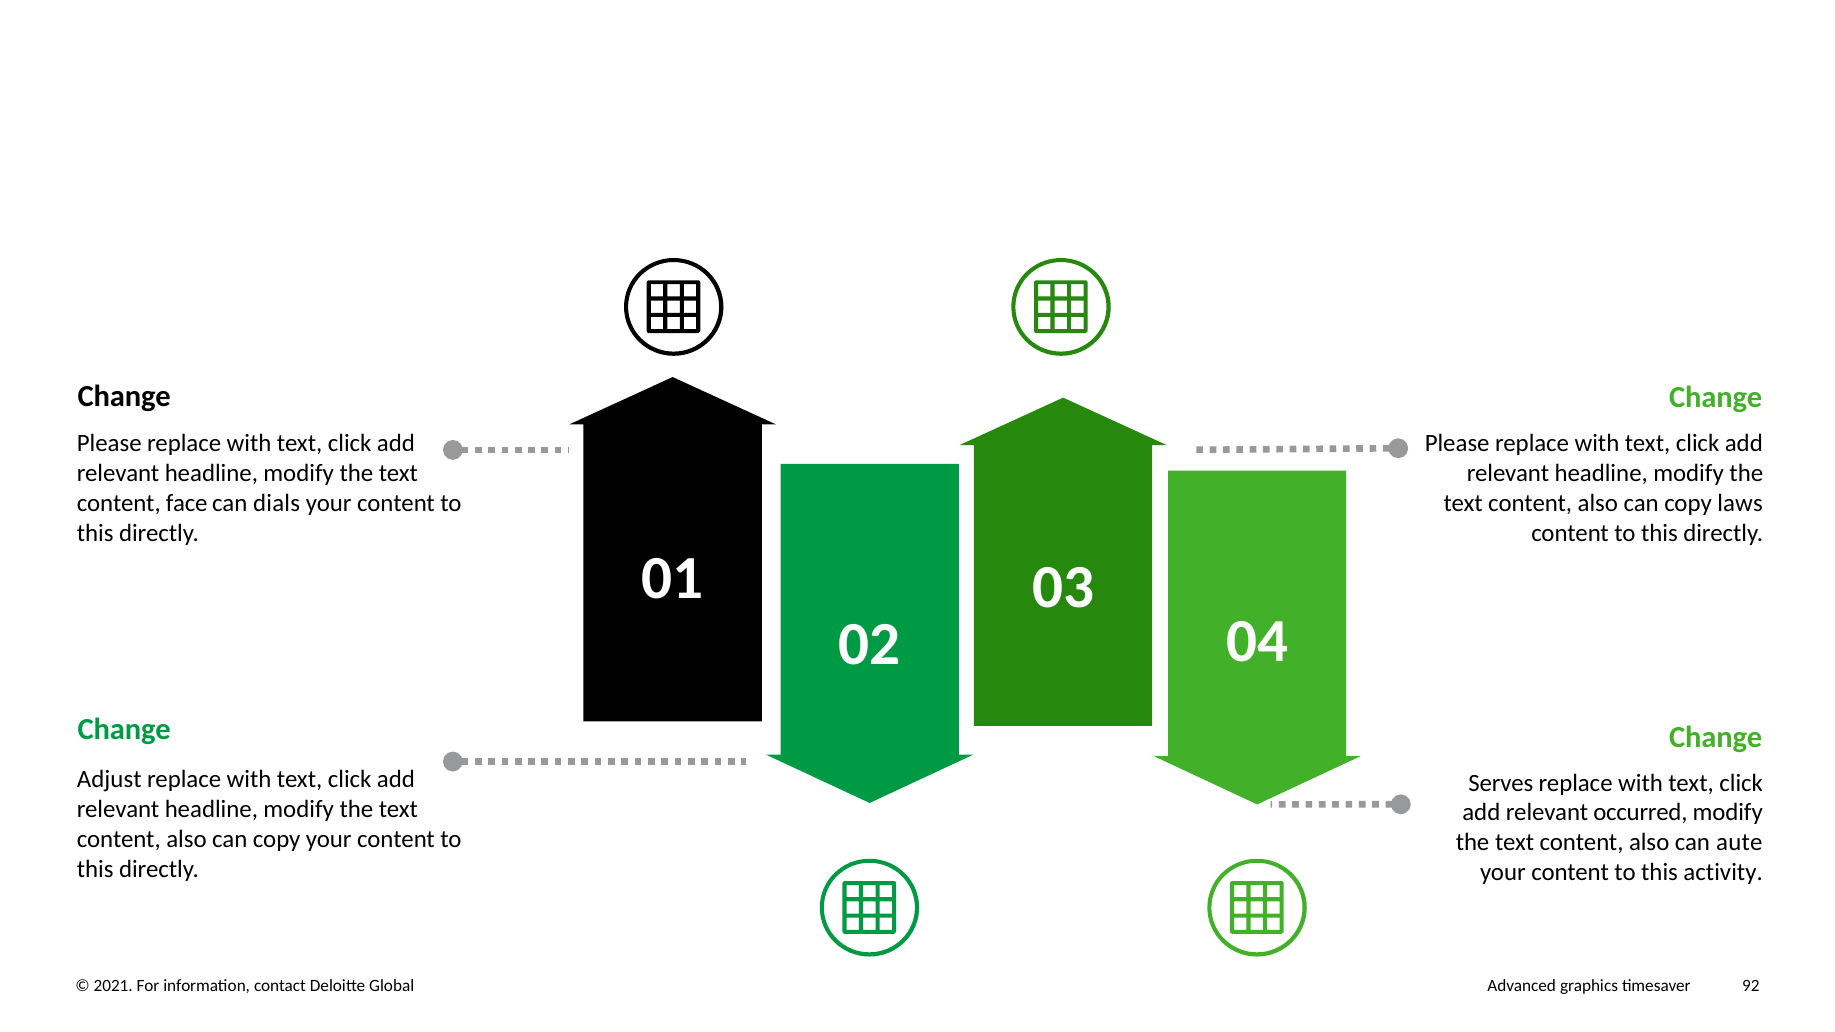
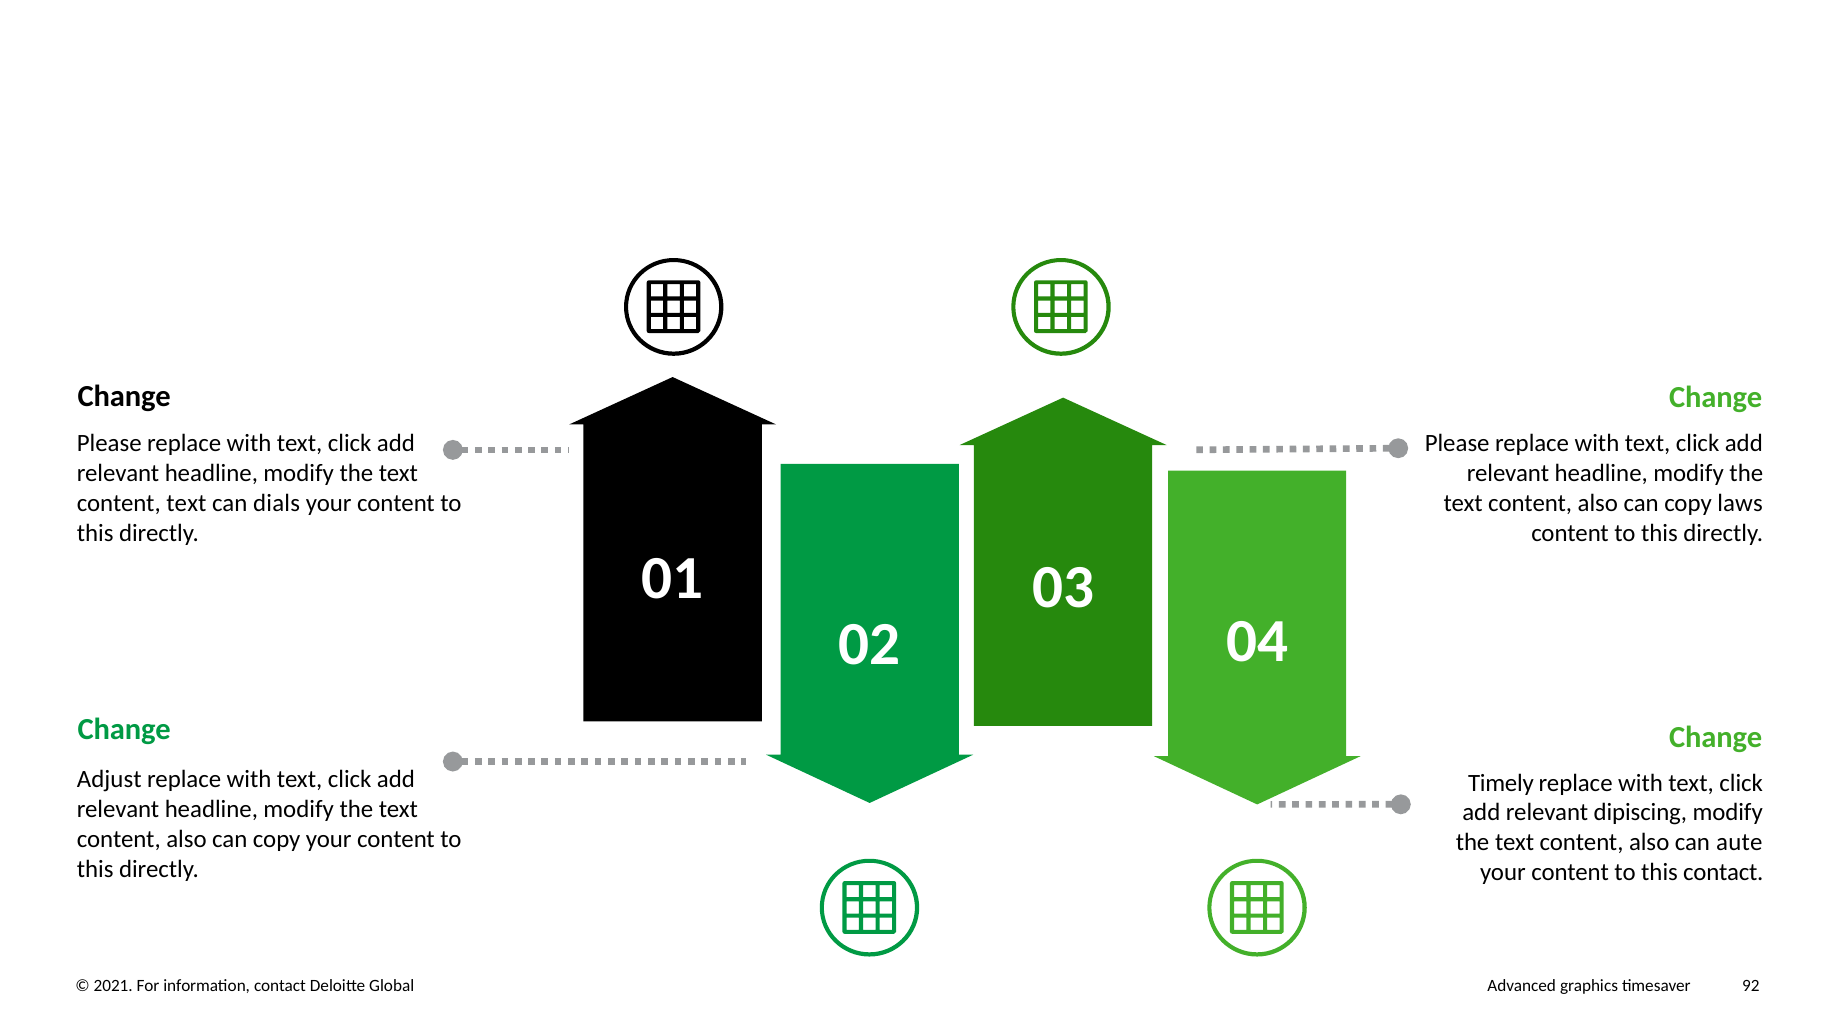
content face: face -> text
Serves: Serves -> Timely
occurred: occurred -> dipiscing
this activity: activity -> contact
